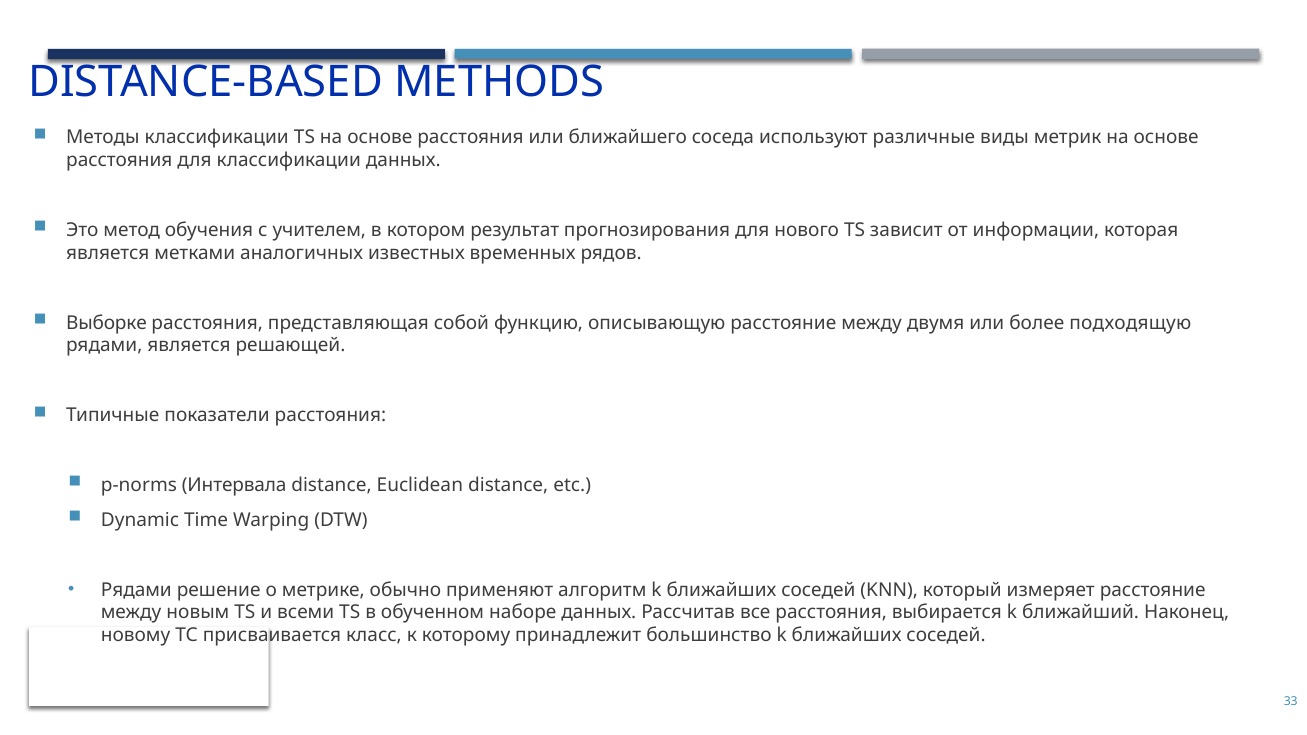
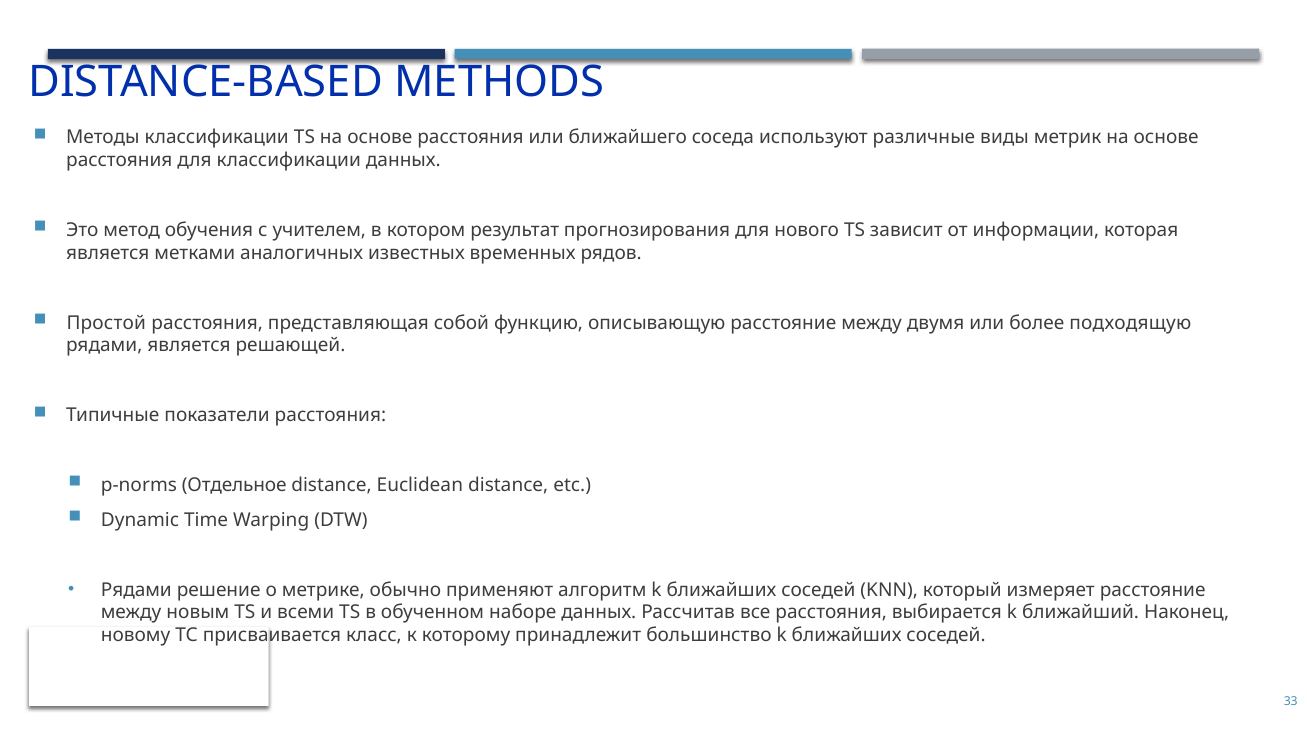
Выборке: Выборке -> Простой
Интервала: Интервала -> Отдельное
